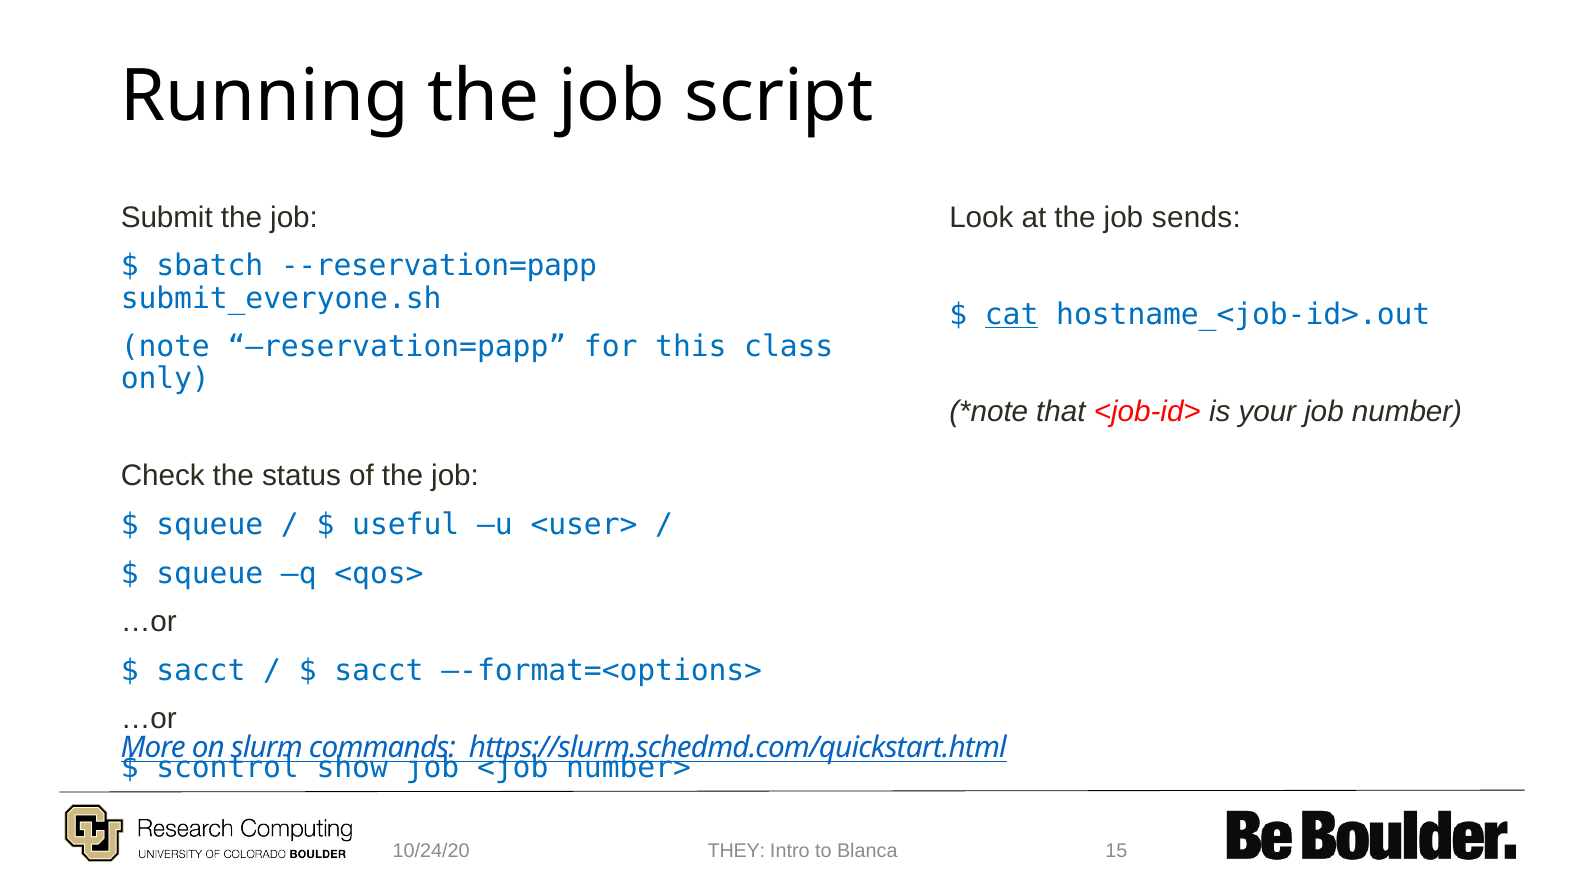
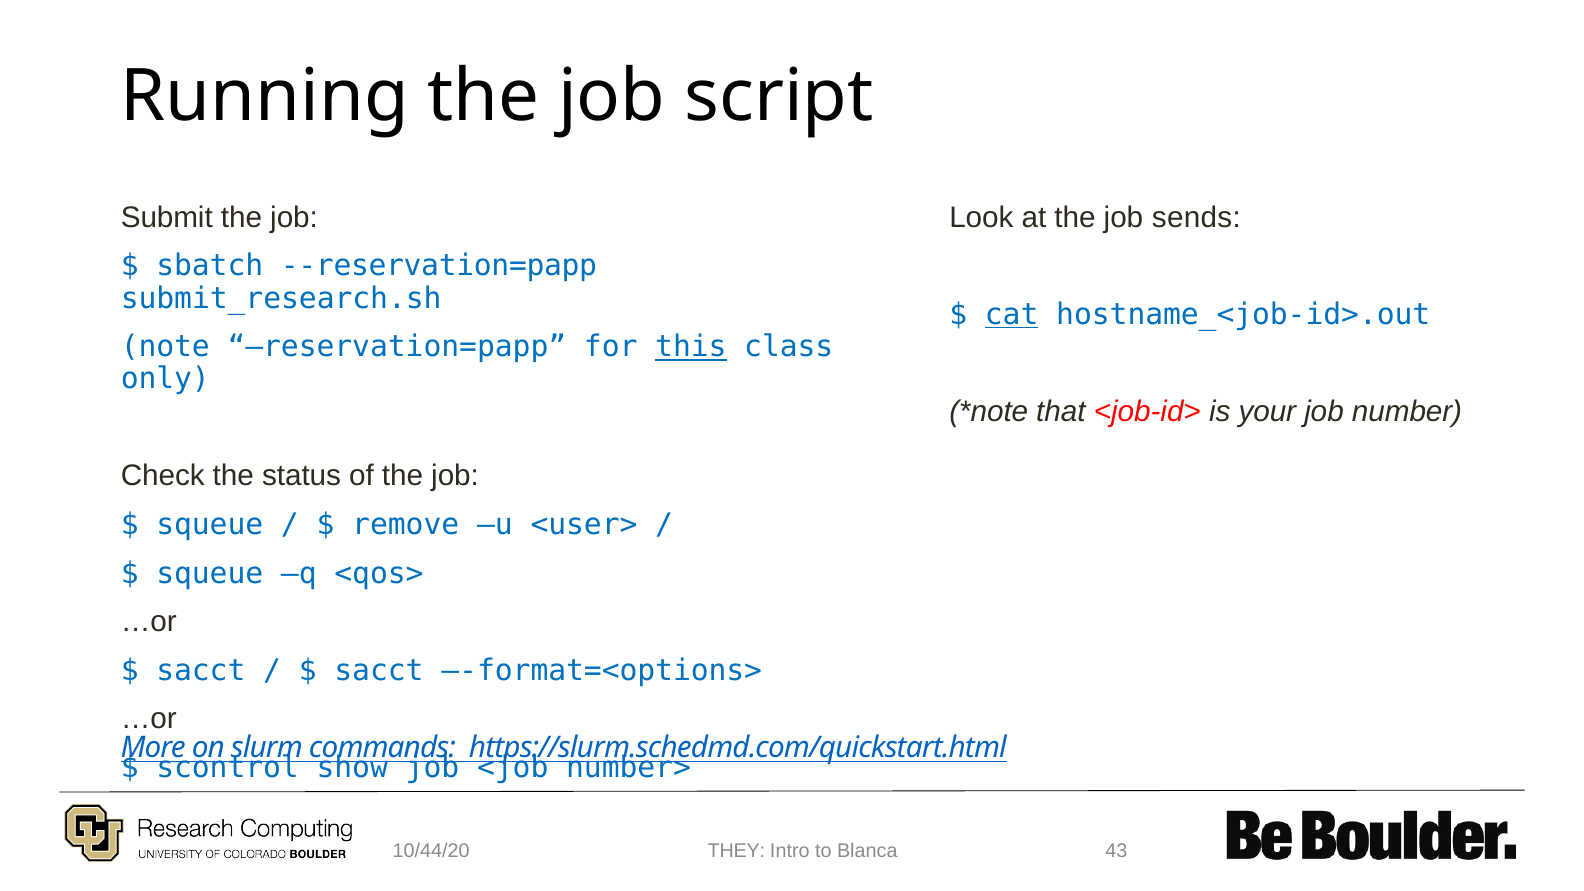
submit_everyone.sh: submit_everyone.sh -> submit_research.sh
this underline: none -> present
useful: useful -> remove
10/24/20: 10/24/20 -> 10/44/20
15: 15 -> 43
